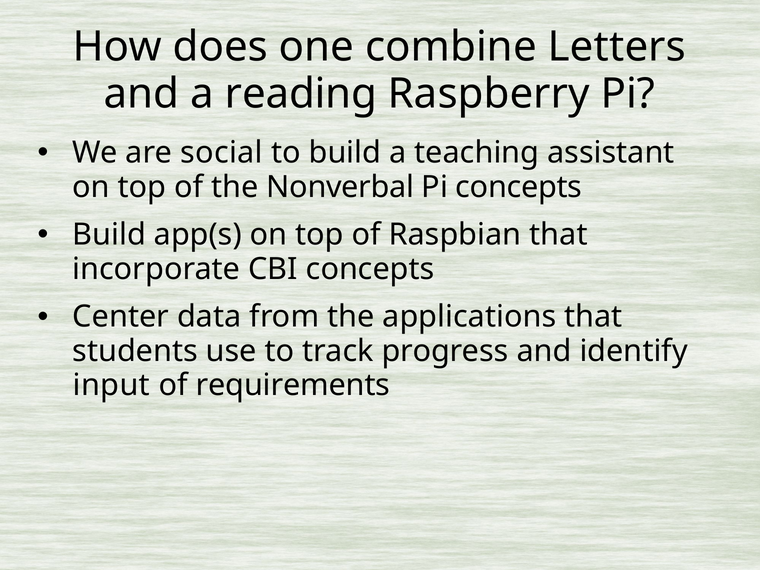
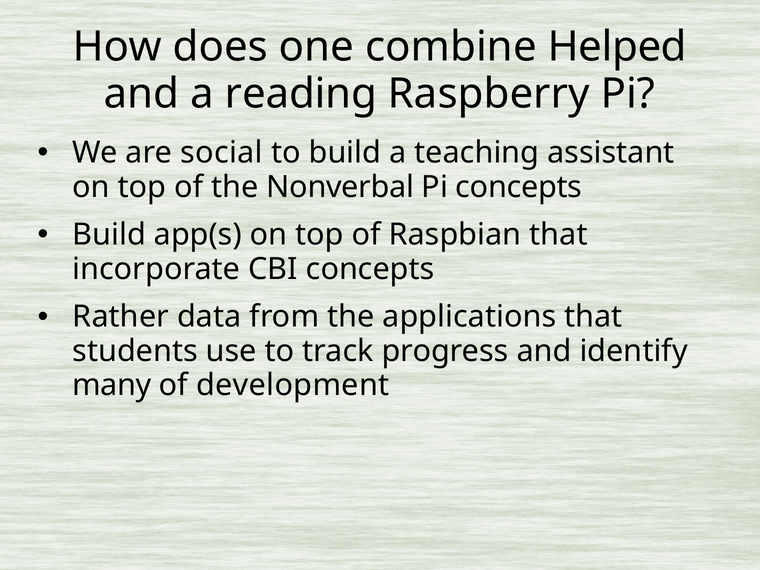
Letters: Letters -> Helped
Center: Center -> Rather
input: input -> many
requirements: requirements -> development
